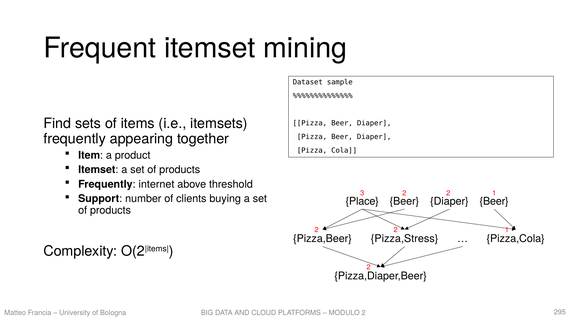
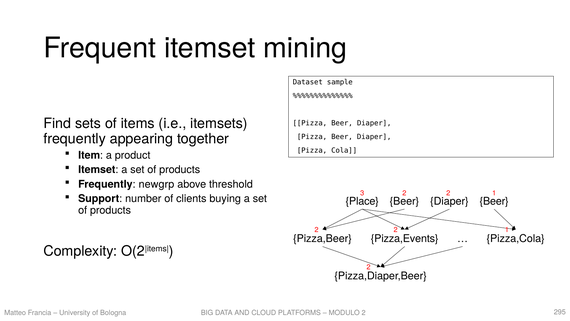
internet: internet -> newgrp
Pizza,Stress: Pizza,Stress -> Pizza,Events
